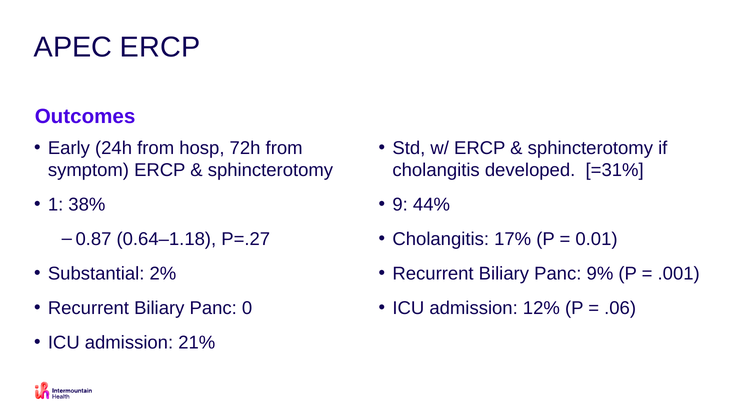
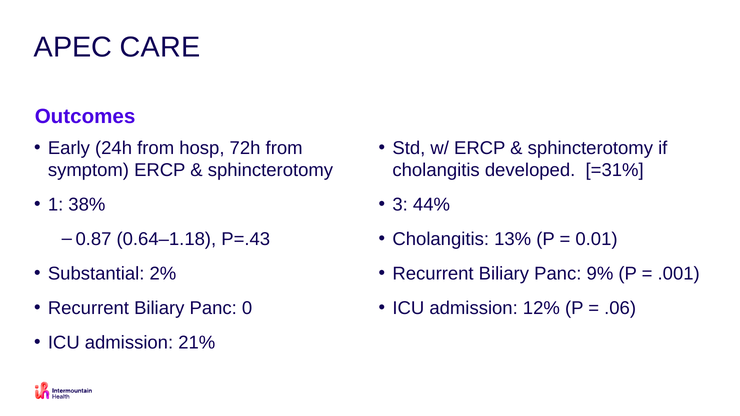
APEC ERCP: ERCP -> CARE
9: 9 -> 3
P=.27: P=.27 -> P=.43
17%: 17% -> 13%
